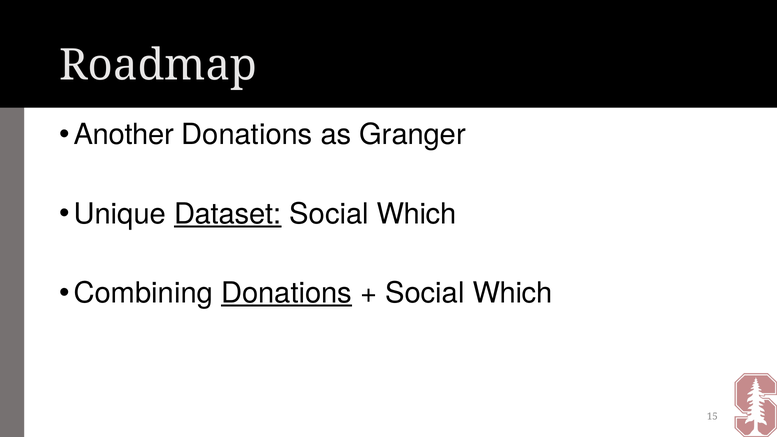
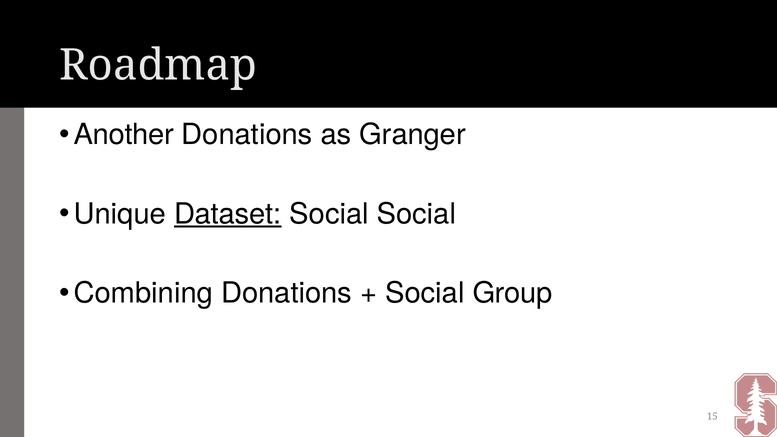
Which at (417, 214): Which -> Social
Donations at (287, 293) underline: present -> none
Which at (512, 293): Which -> Group
